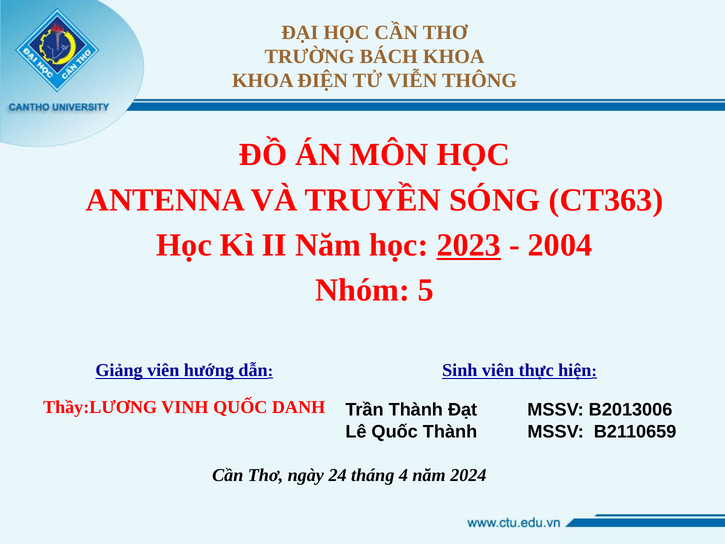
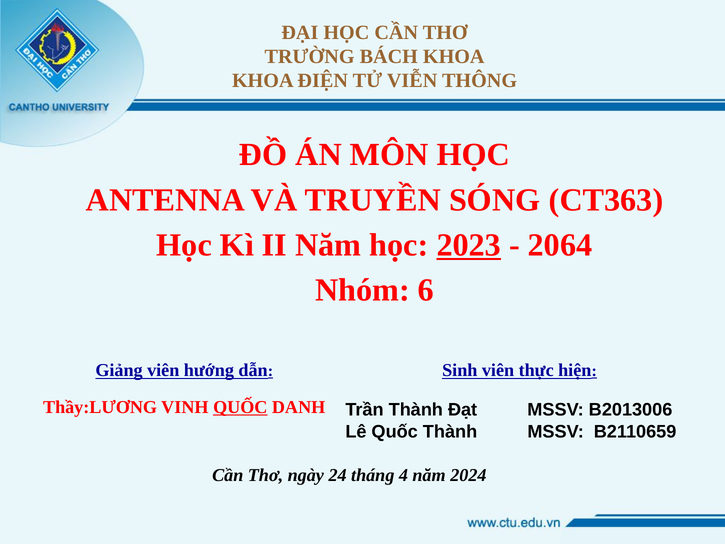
2004: 2004 -> 2064
5: 5 -> 6
QUỐC at (240, 407) underline: none -> present
